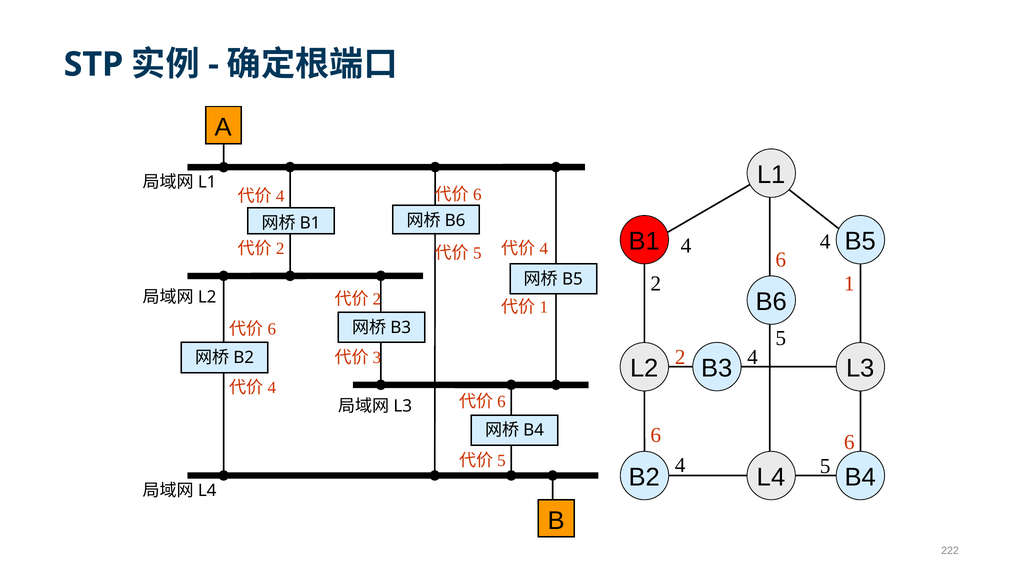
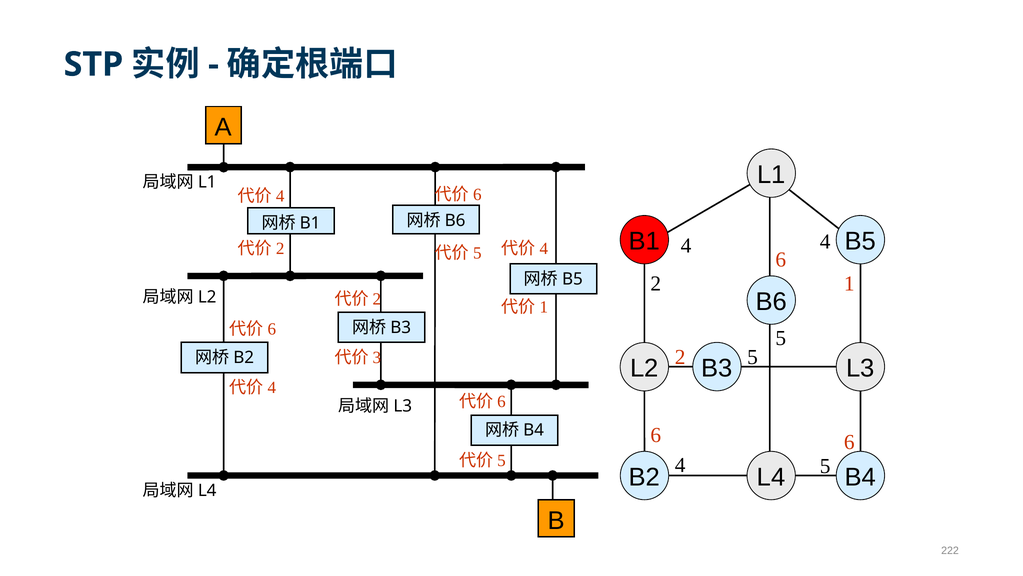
2 4: 4 -> 5
